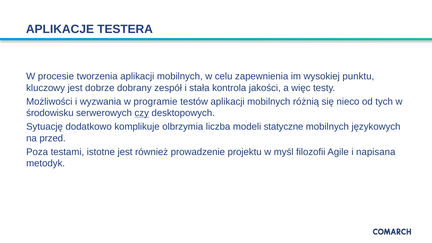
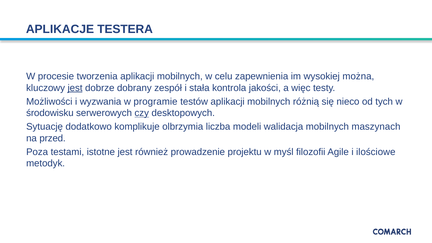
punktu: punktu -> można
jest at (75, 88) underline: none -> present
statyczne: statyczne -> walidacja
językowych: językowych -> maszynach
napisana: napisana -> ilościowe
